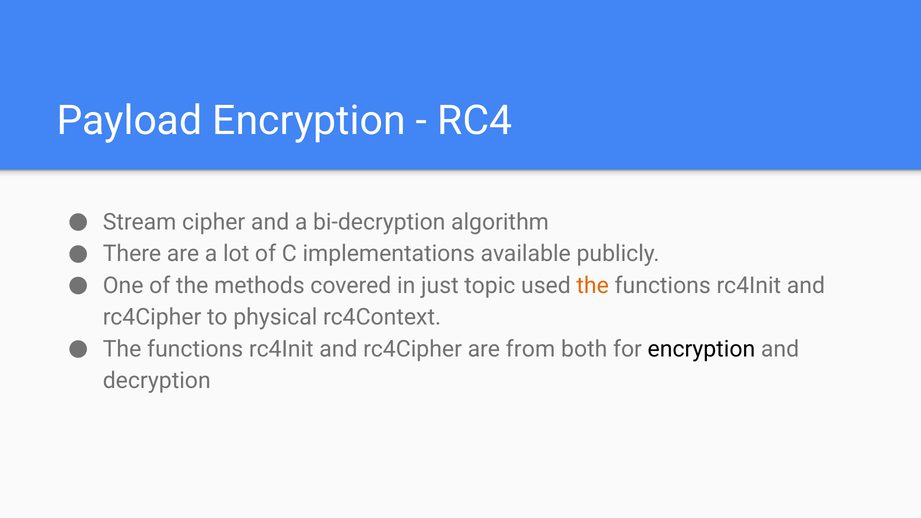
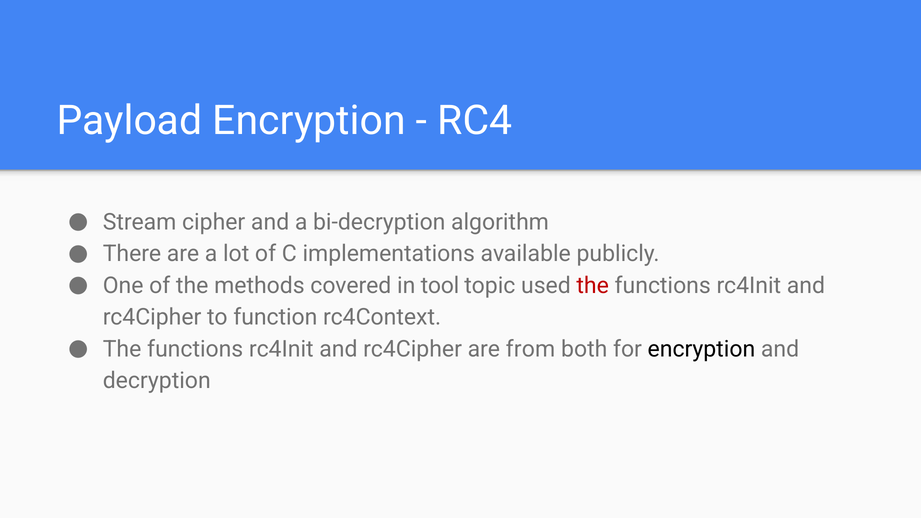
just: just -> tool
the at (593, 286) colour: orange -> red
physical: physical -> function
